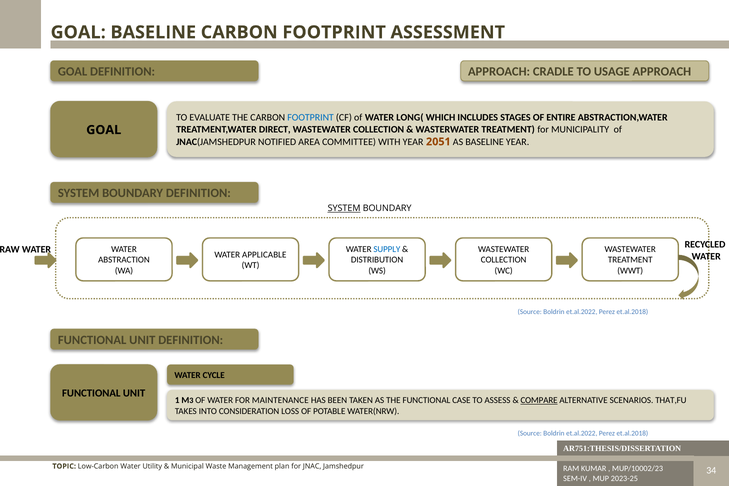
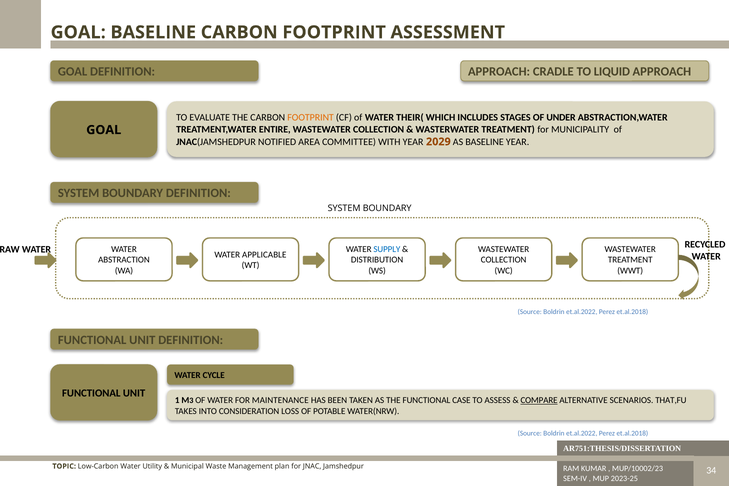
USAGE: USAGE -> LIQUID
FOOTPRINT at (311, 117) colour: blue -> orange
LONG(: LONG( -> THEIR(
ENTIRE: ENTIRE -> UNDER
DIRECT: DIRECT -> ENTIRE
2051: 2051 -> 2029
SYSTEM at (344, 208) underline: present -> none
